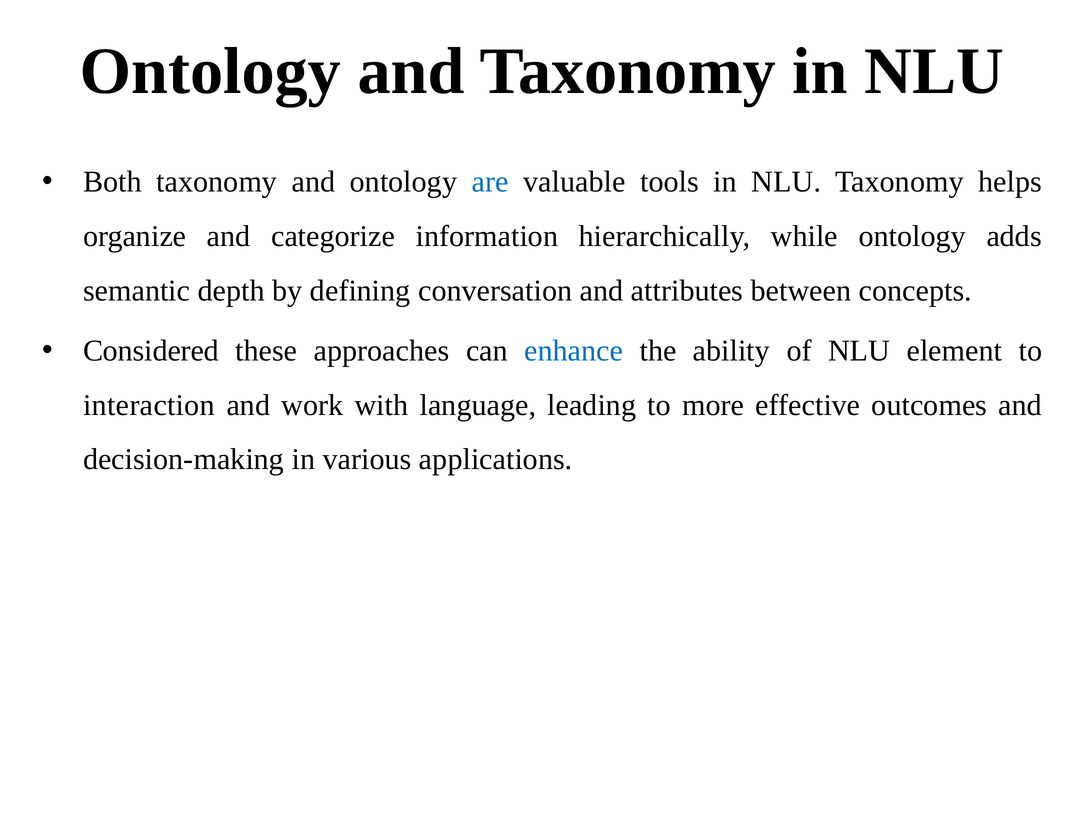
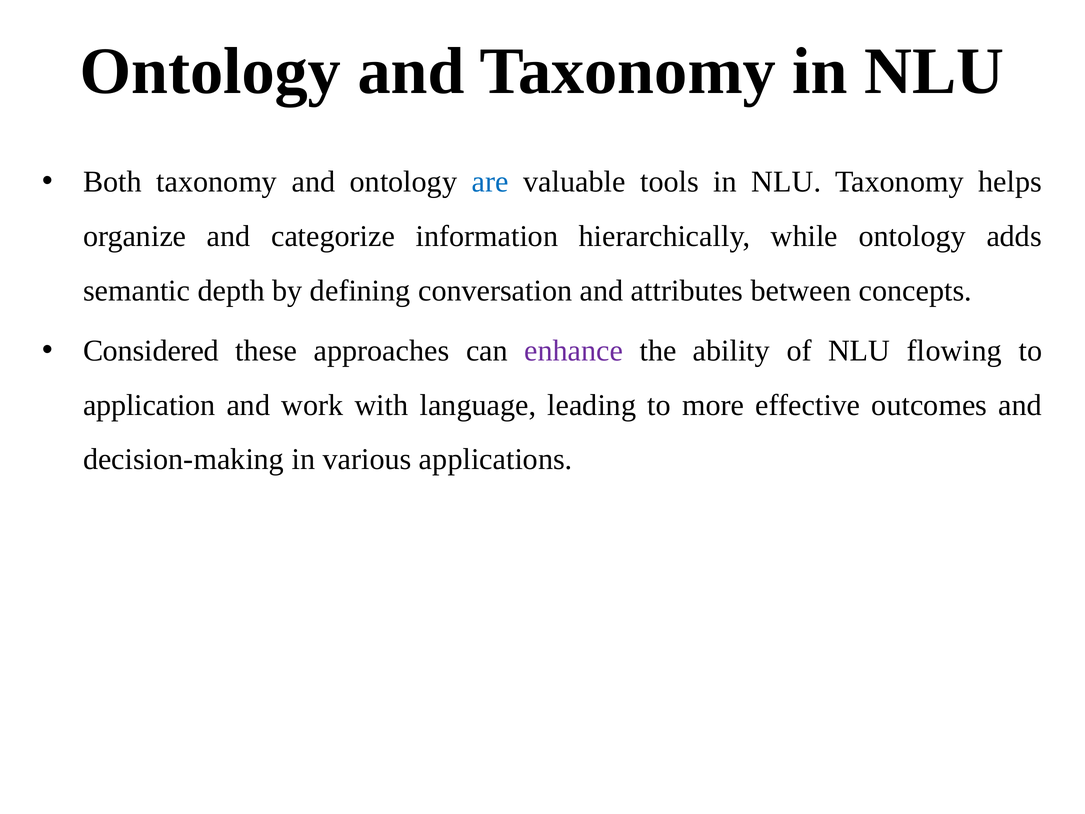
enhance colour: blue -> purple
element: element -> flowing
interaction: interaction -> application
